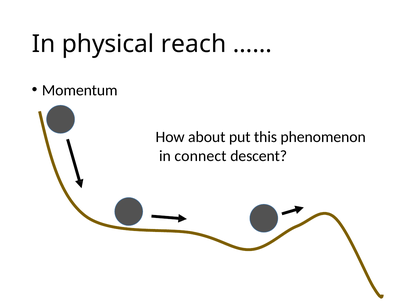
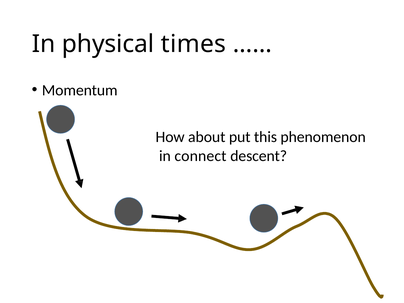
reach: reach -> times
